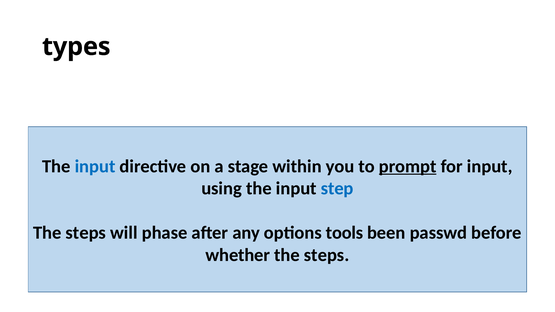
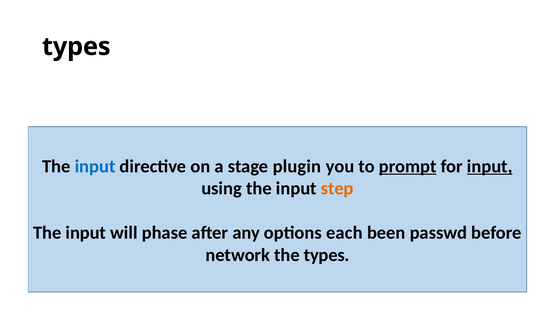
within: within -> plugin
input at (490, 166) underline: none -> present
step colour: blue -> orange
steps at (86, 233): steps -> input
tools: tools -> each
whether: whether -> network
steps at (327, 255): steps -> types
